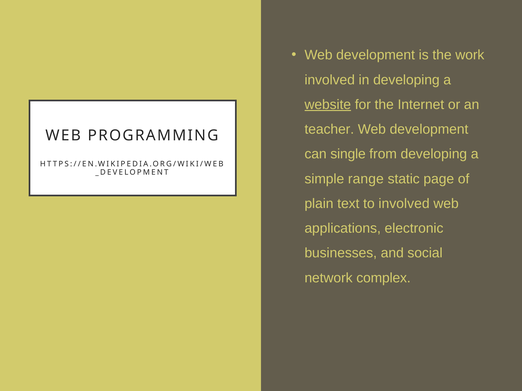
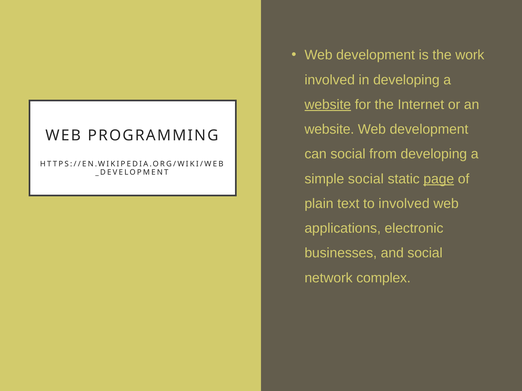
teacher at (329, 130): teacher -> website
can single: single -> social
simple range: range -> social
page underline: none -> present
